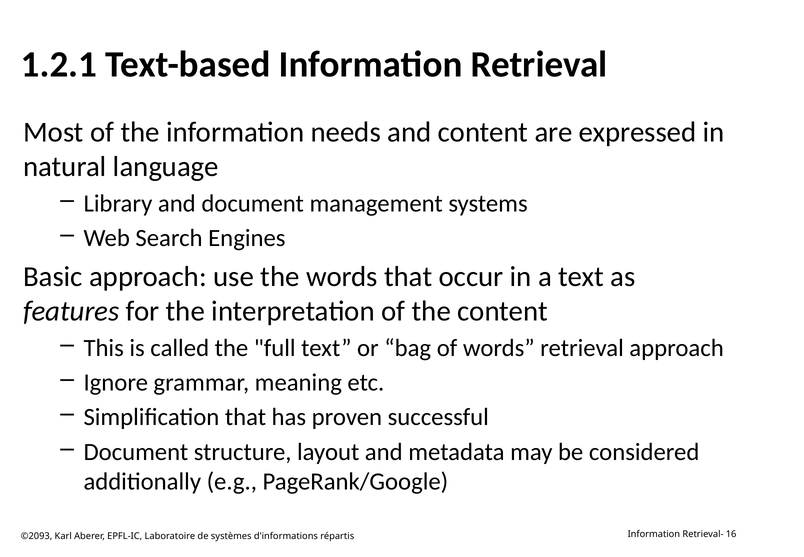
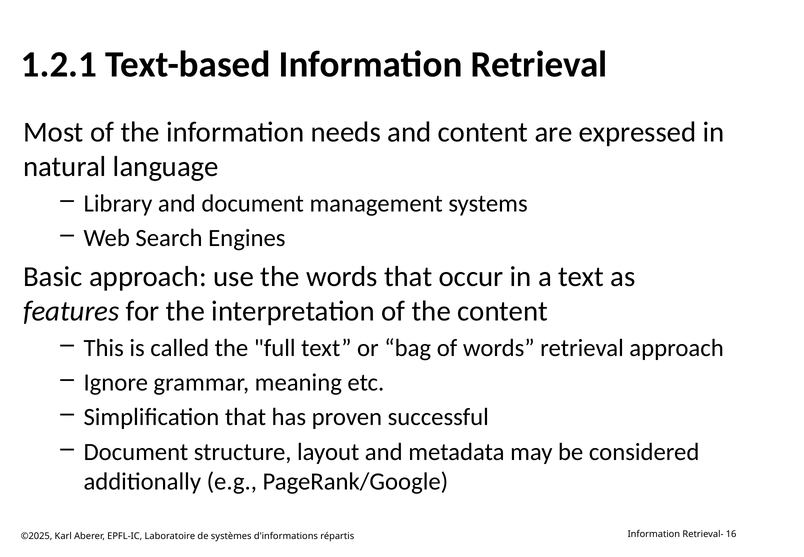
©2093: ©2093 -> ©2025
